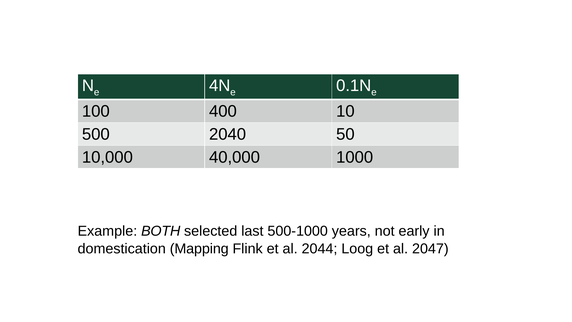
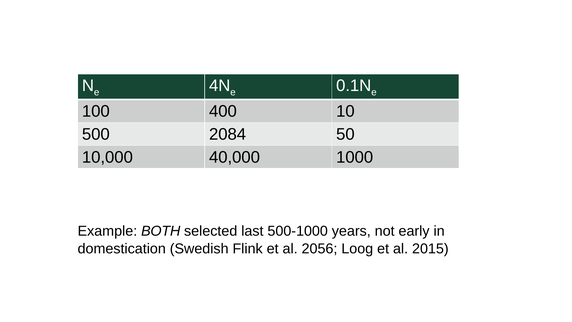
2040: 2040 -> 2084
Mapping: Mapping -> Swedish
2044: 2044 -> 2056
2047: 2047 -> 2015
